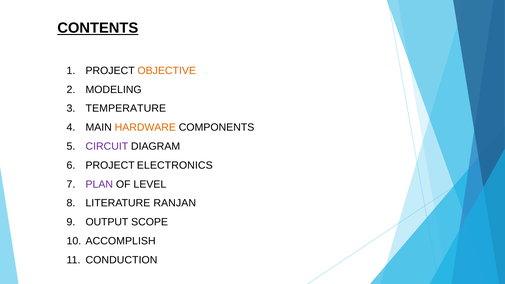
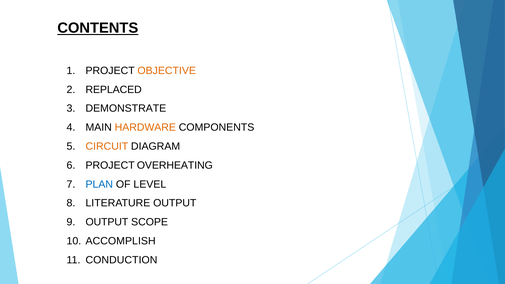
MODELING: MODELING -> REPLACED
TEMPERATURE: TEMPERATURE -> DEMONSTRATE
CIRCUIT colour: purple -> orange
ELECTRONICS: ELECTRONICS -> OVERHEATING
PLAN colour: purple -> blue
LITERATURE RANJAN: RANJAN -> OUTPUT
